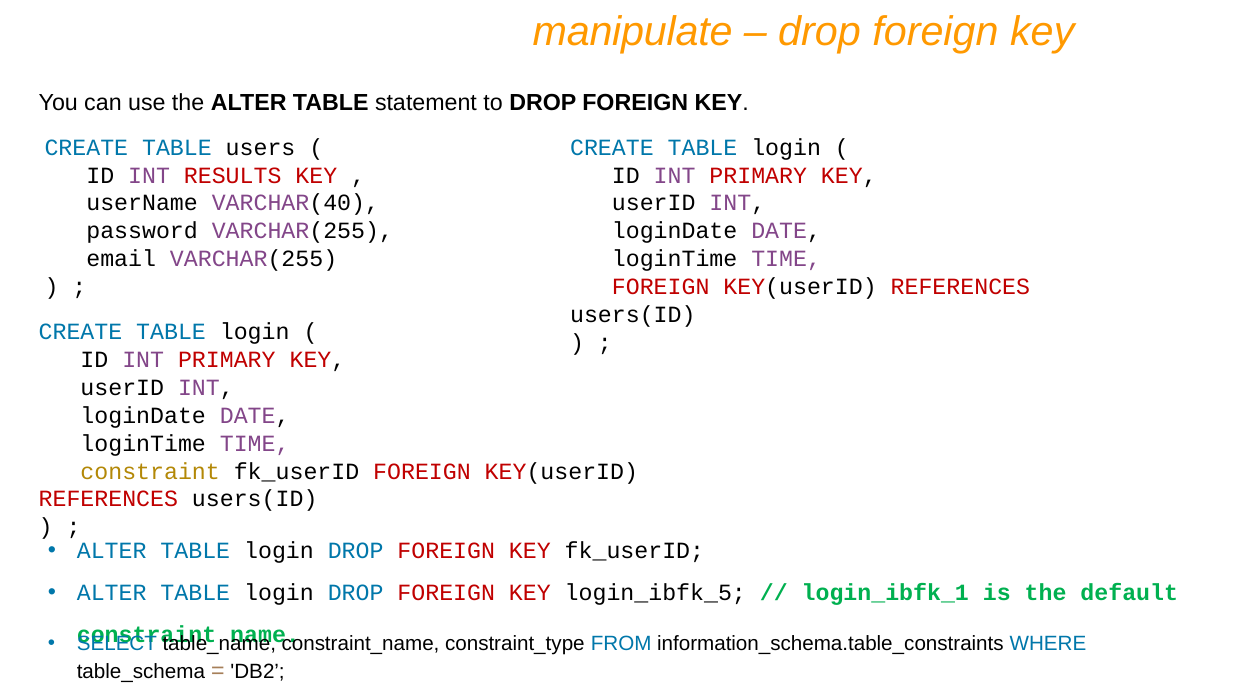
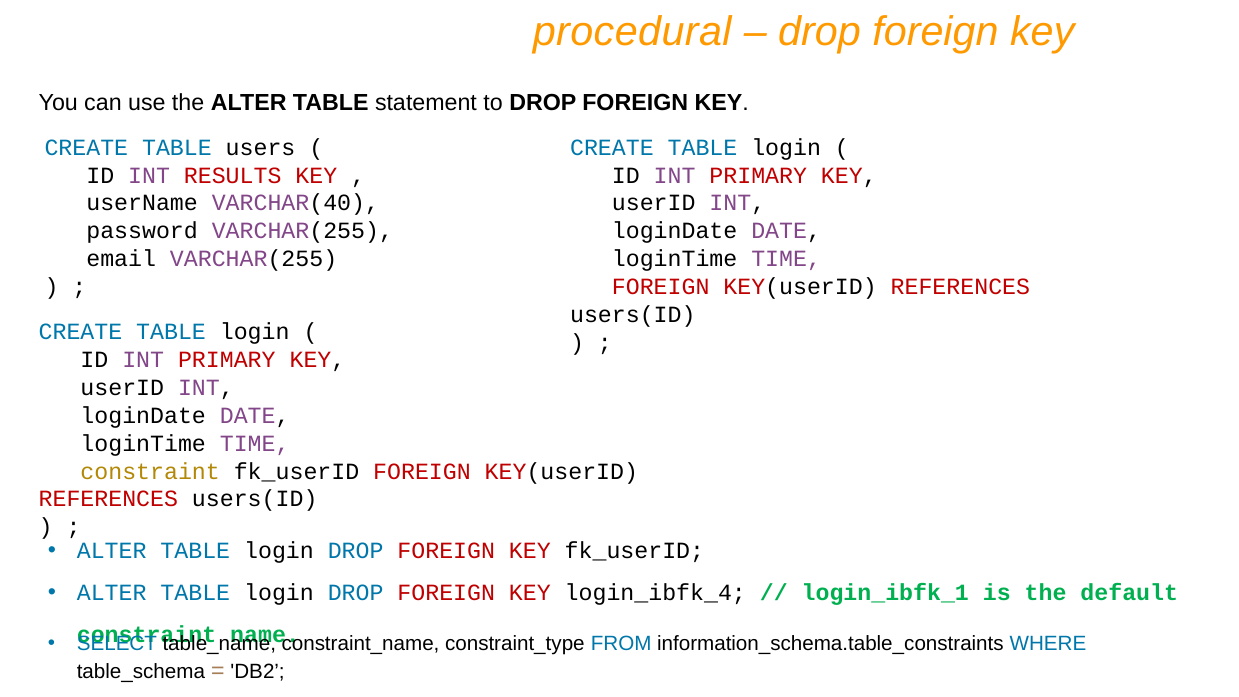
manipulate: manipulate -> procedural
login_ibfk_5: login_ibfk_5 -> login_ibfk_4
